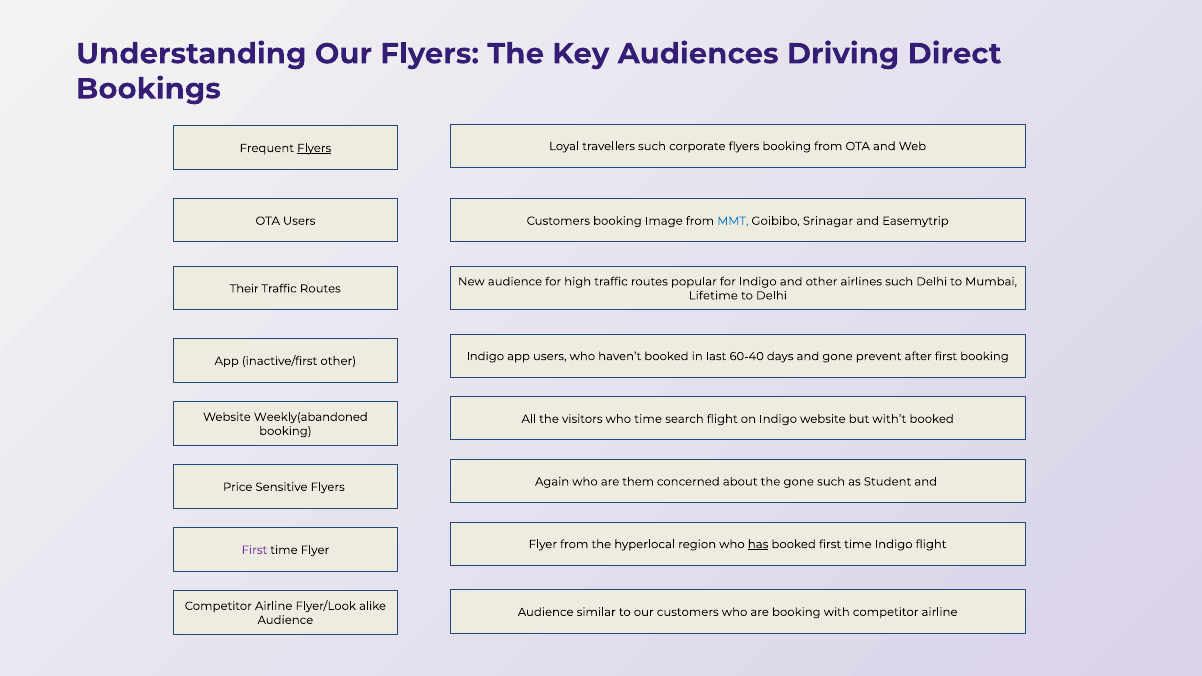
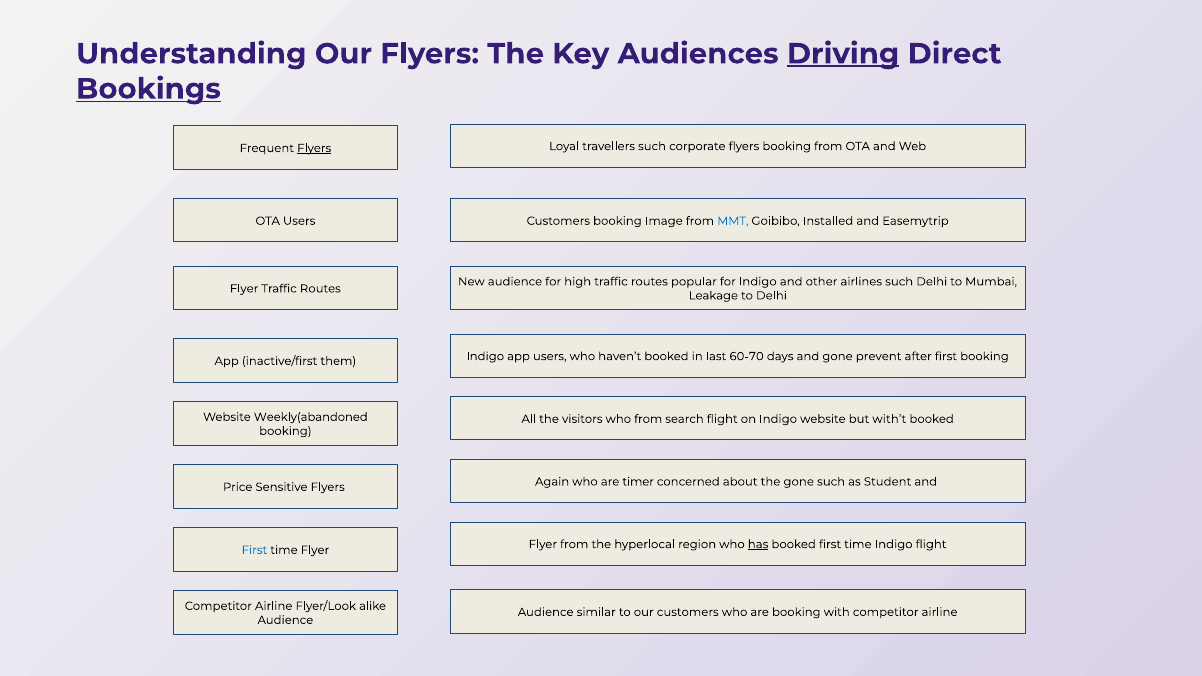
Driving underline: none -> present
Bookings underline: none -> present
Srinagar: Srinagar -> Installed
Their at (244, 289): Their -> Flyer
Lifetime: Lifetime -> Leakage
60-40: 60-40 -> 60-70
inactive/first other: other -> them
who time: time -> from
them: them -> timer
First at (254, 550) colour: purple -> blue
